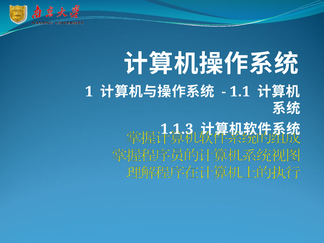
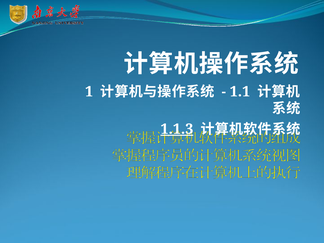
1.1.3 underline: none -> present
